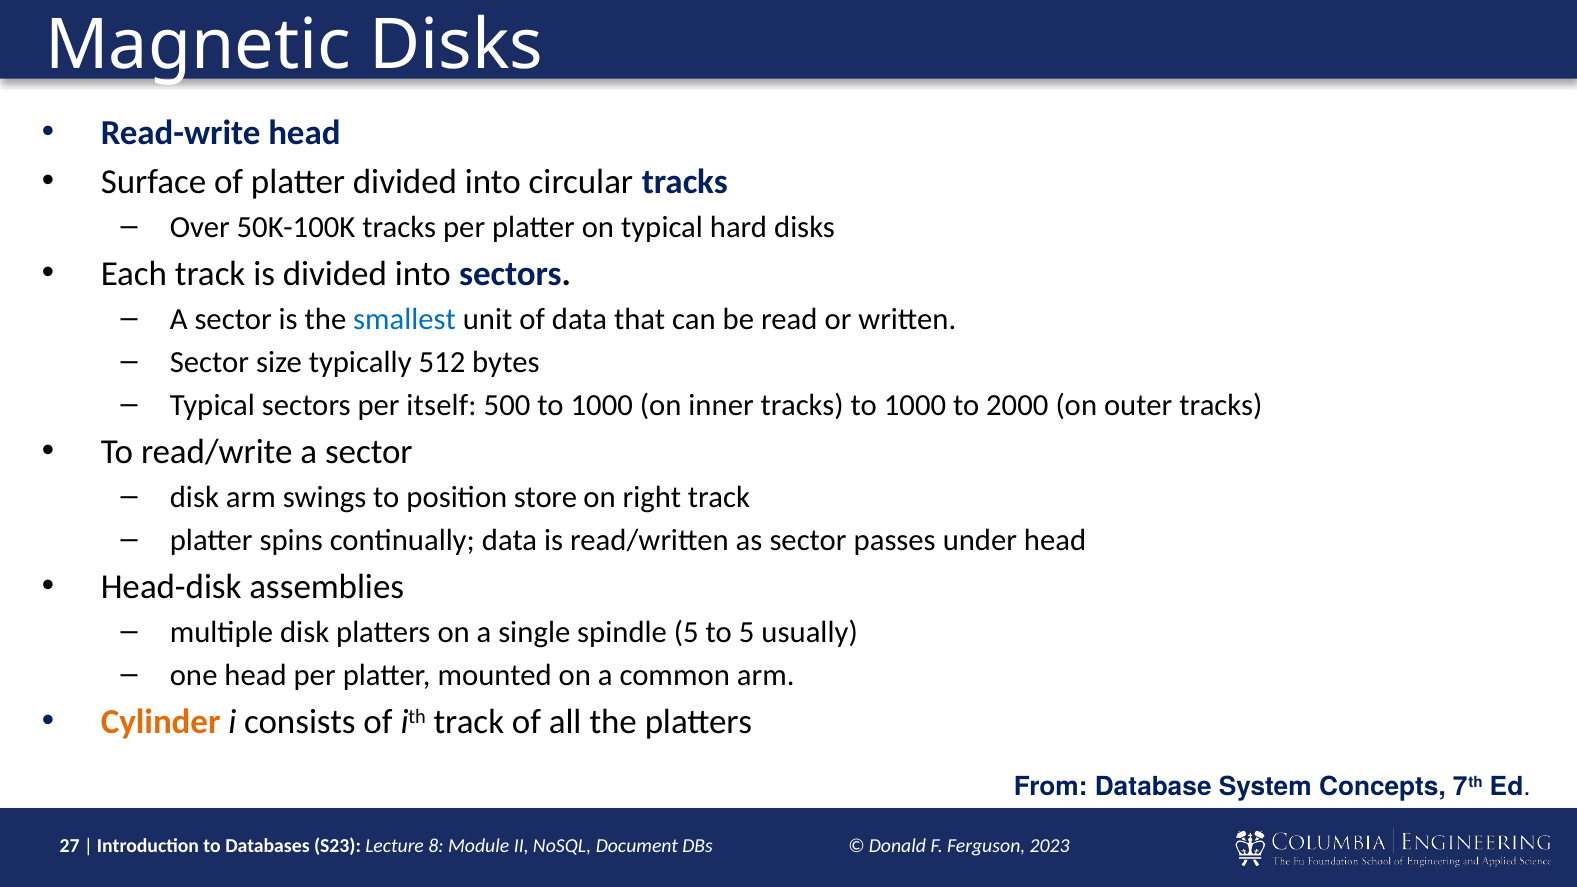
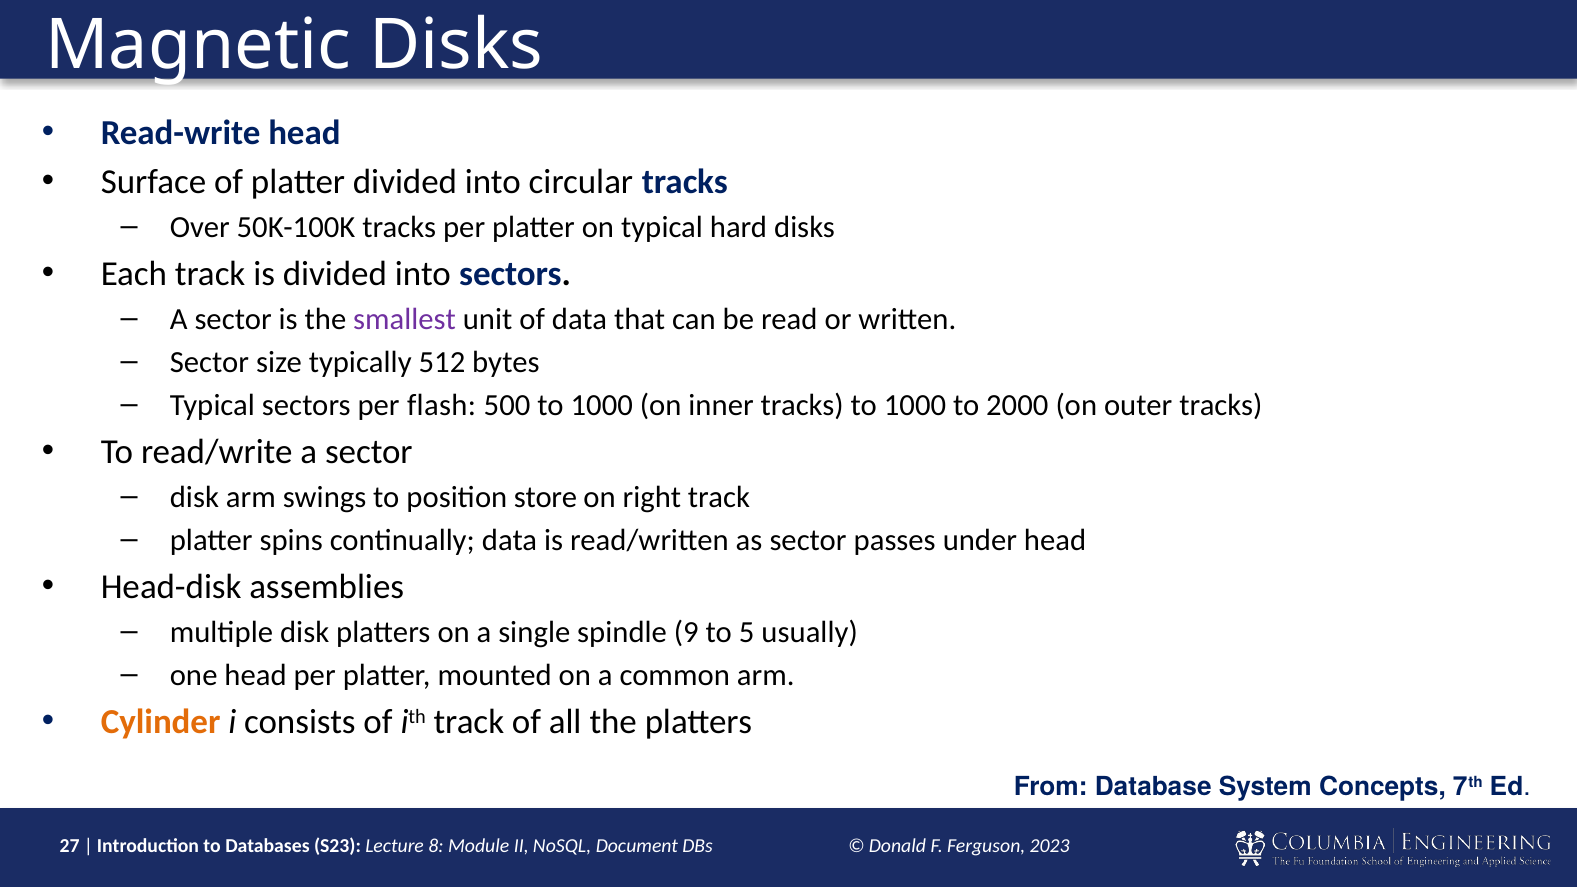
smallest colour: blue -> purple
itself: itself -> flash
spindle 5: 5 -> 9
